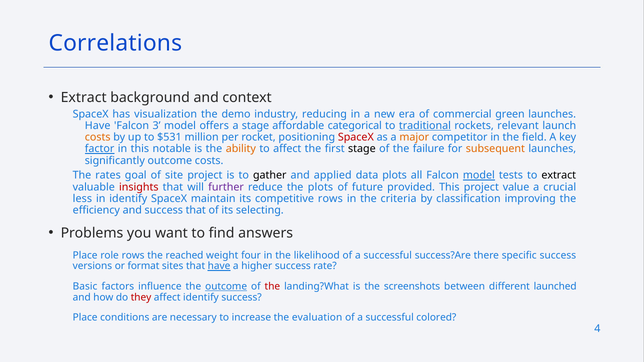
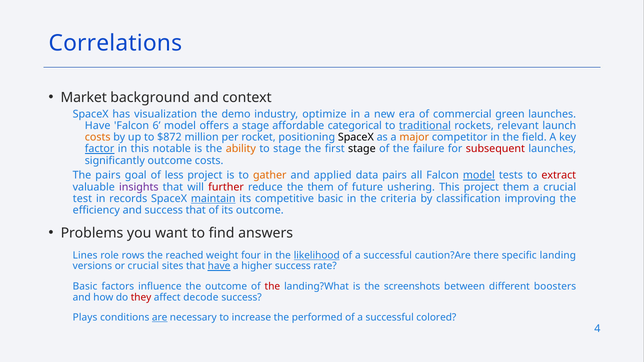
Extract at (84, 98): Extract -> Market
reducing: reducing -> optimize
3: 3 -> 6
$531: $531 -> $872
SpaceX at (356, 137) colour: red -> black
to affect: affect -> stage
subsequent colour: orange -> red
The rates: rates -> pairs
site: site -> less
gather colour: black -> orange
data plots: plots -> pairs
extract at (559, 176) colour: black -> red
insights colour: red -> purple
further colour: purple -> red
the plots: plots -> them
provided: provided -> ushering
project value: value -> them
less: less -> test
in identify: identify -> records
maintain underline: none -> present
competitive rows: rows -> basic
its selecting: selecting -> outcome
Place at (85, 255): Place -> Lines
likelihood underline: none -> present
success?Are: success?Are -> caution?Are
specific success: success -> landing
or format: format -> crucial
outcome at (226, 287) underline: present -> none
launched: launched -> boosters
affect identify: identify -> decode
Place at (85, 318): Place -> Plays
are underline: none -> present
evaluation: evaluation -> performed
